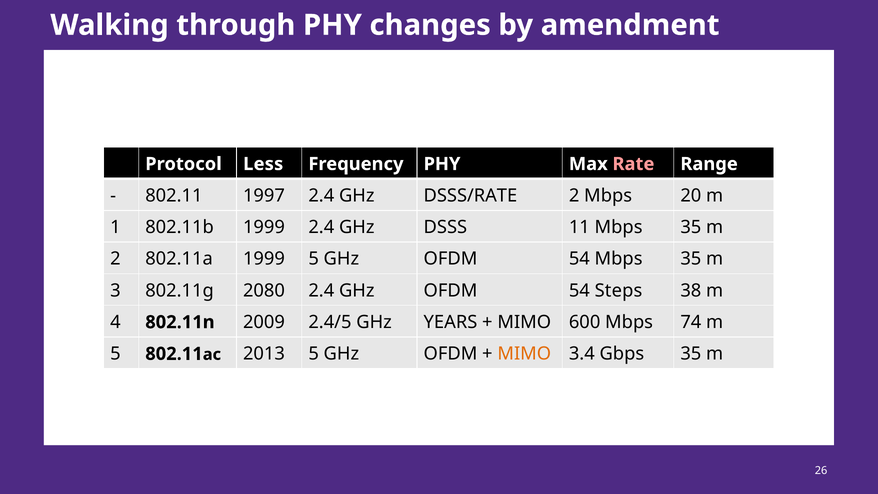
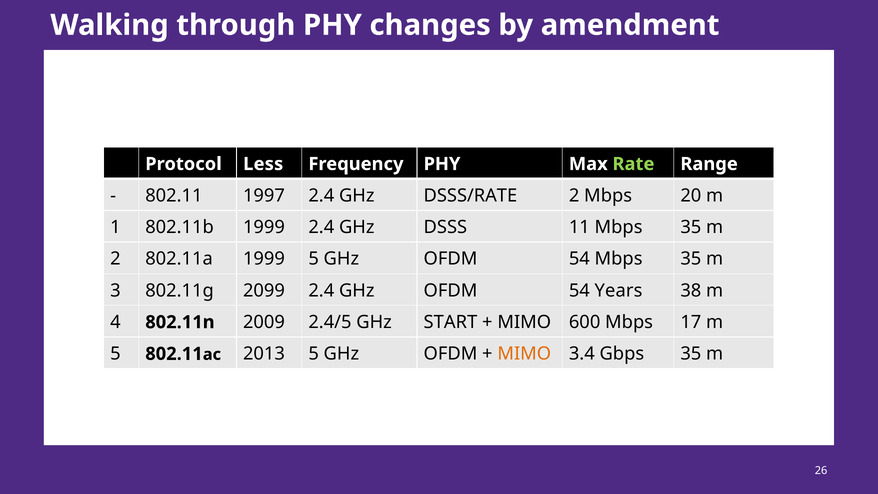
Rate colour: pink -> light green
2080: 2080 -> 2099
Steps: Steps -> Years
YEARS: YEARS -> START
74: 74 -> 17
